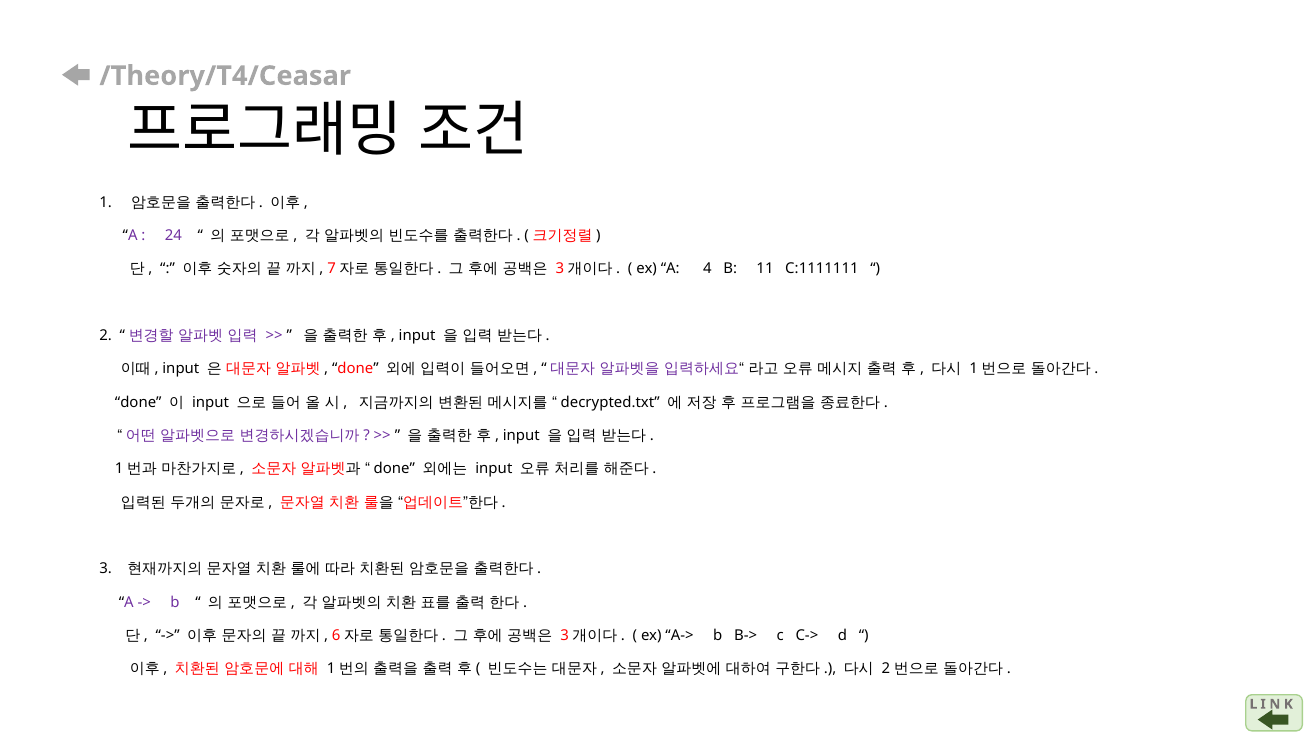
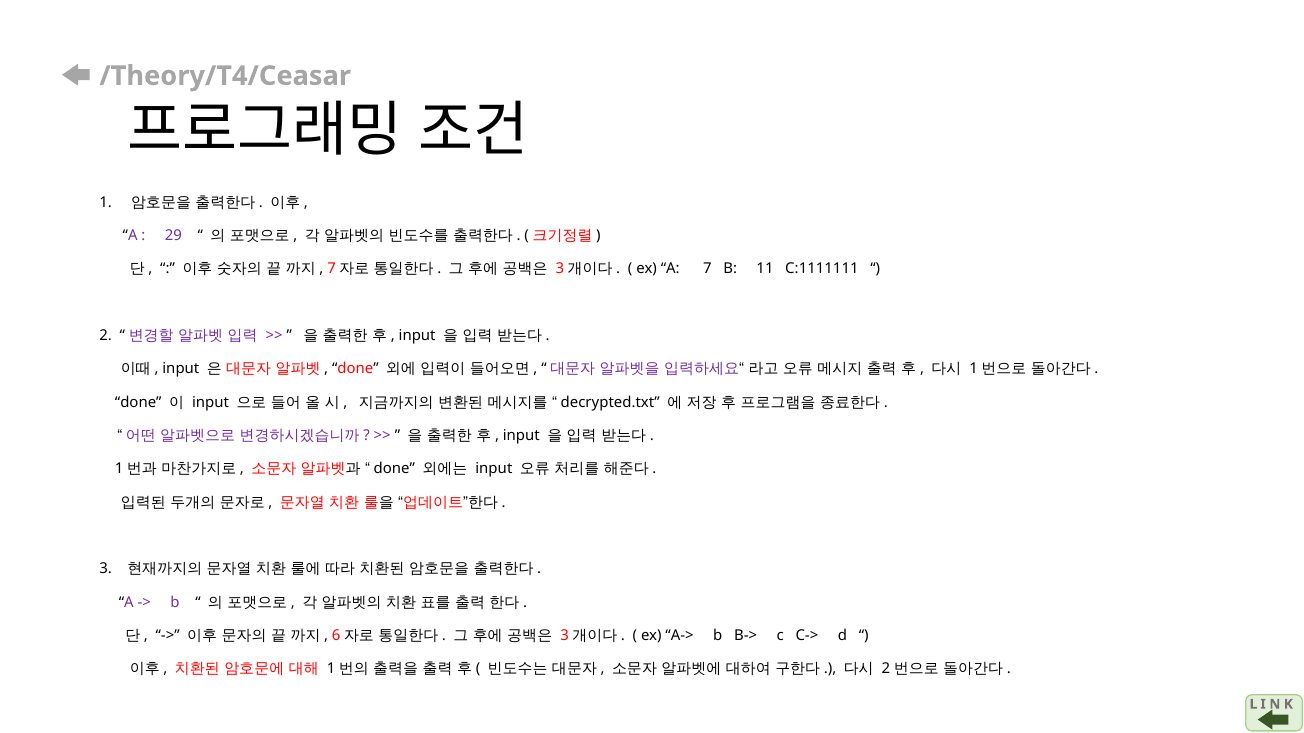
24: 24 -> 29
4: 4 -> 7
